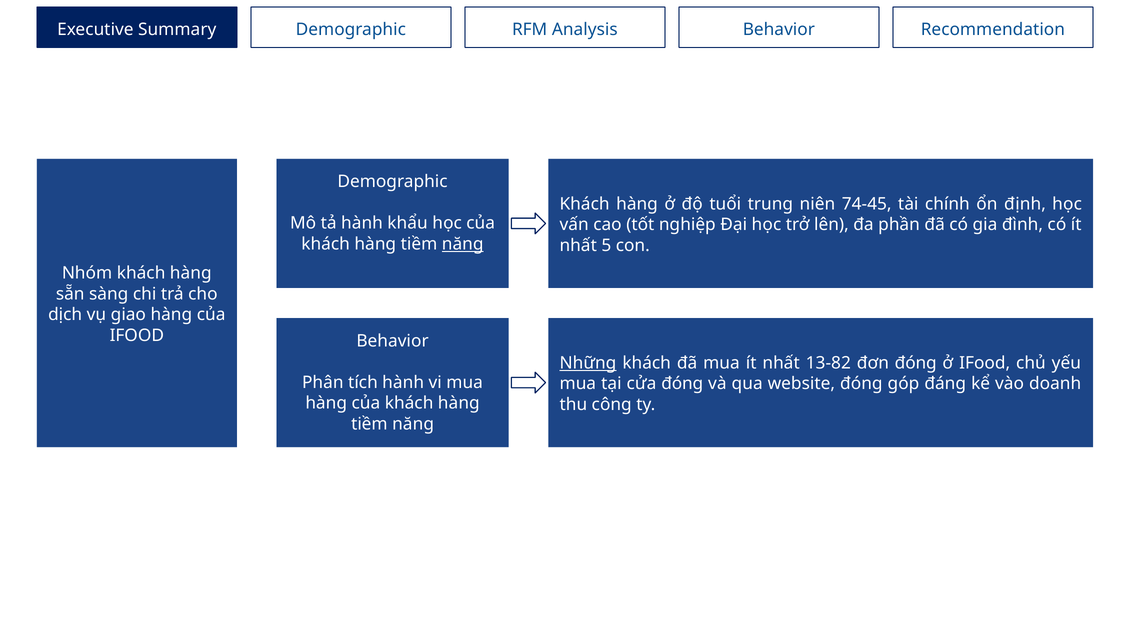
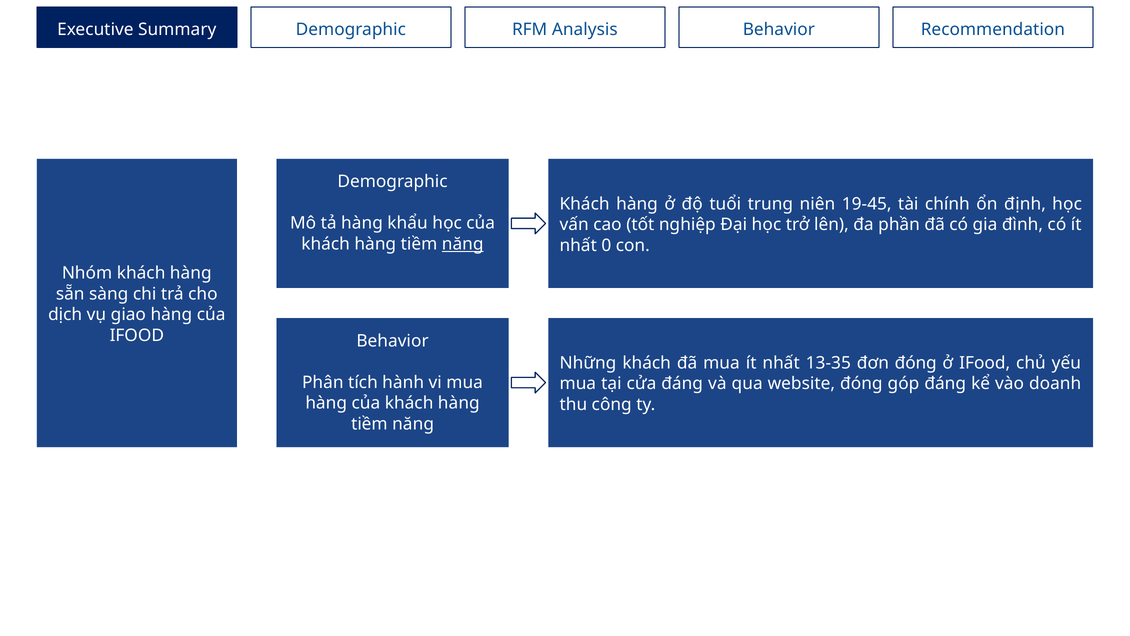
74-45: 74-45 -> 19-45
tả hành: hành -> hàng
5: 5 -> 0
Những underline: present -> none
13-82: 13-82 -> 13-35
cửa đóng: đóng -> đáng
